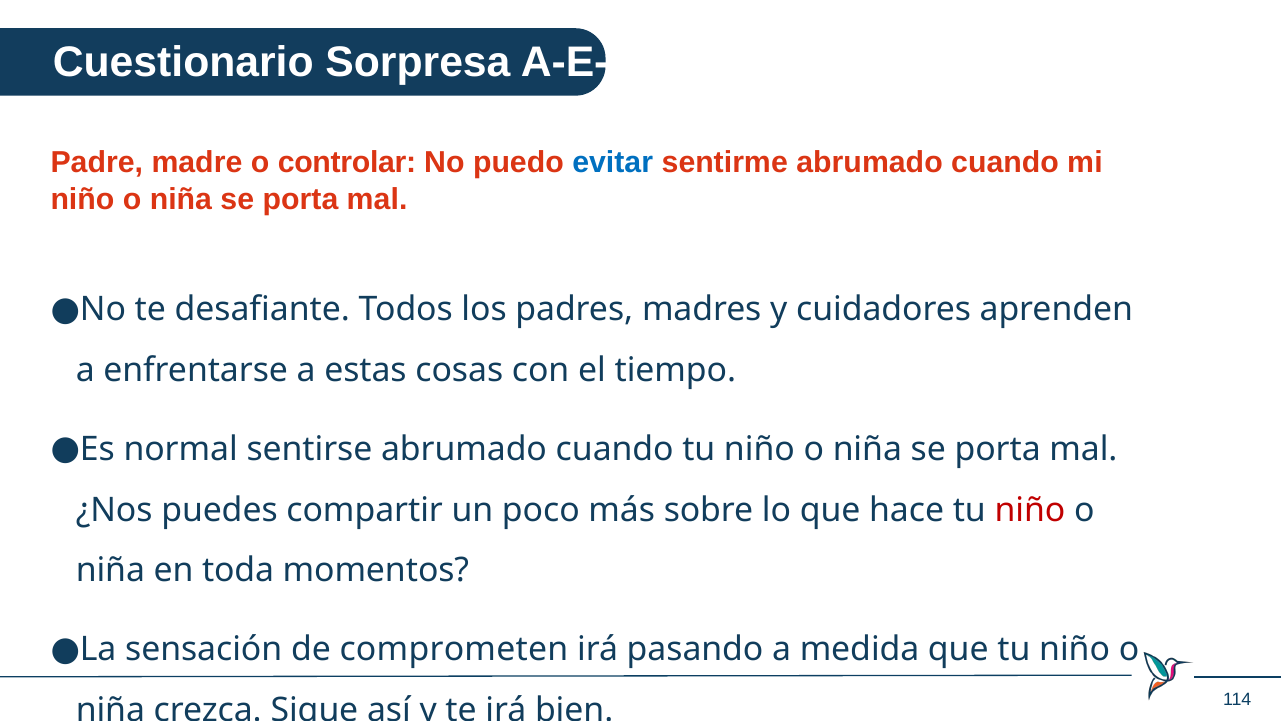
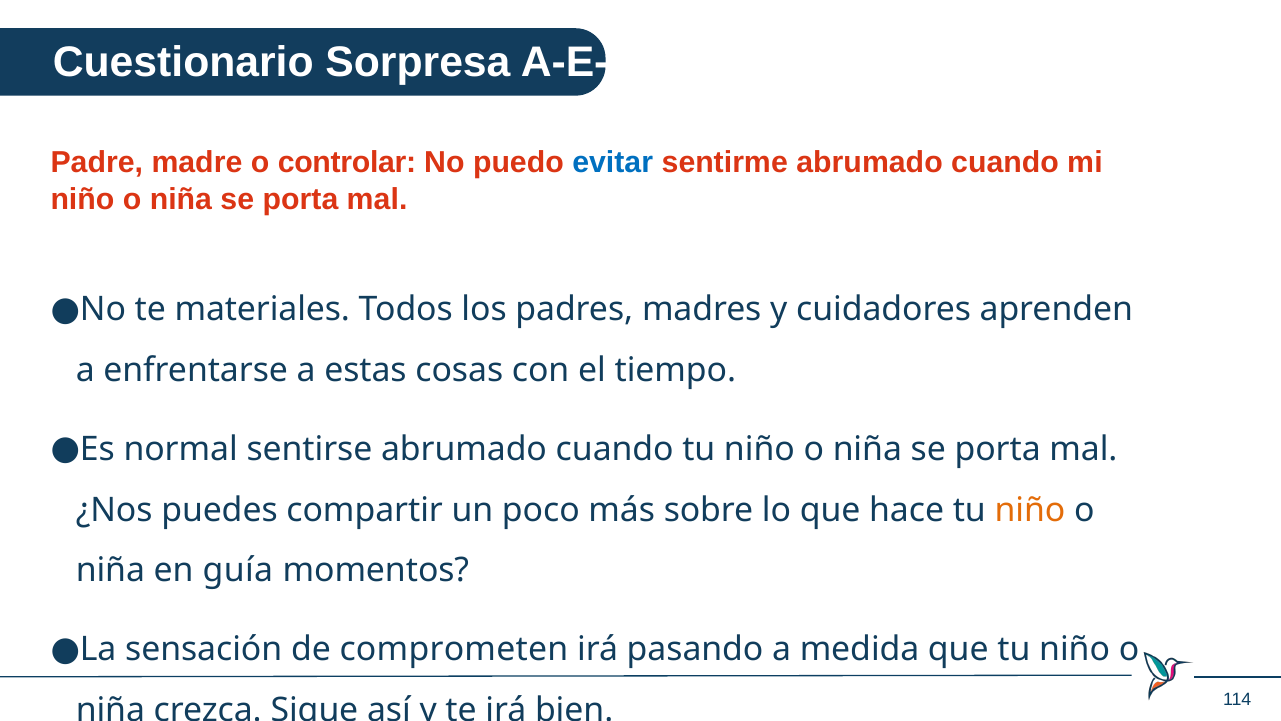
desafiante: desafiante -> materiales
niño at (1030, 510) colour: red -> orange
toda: toda -> guía
